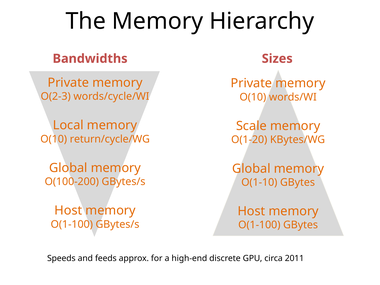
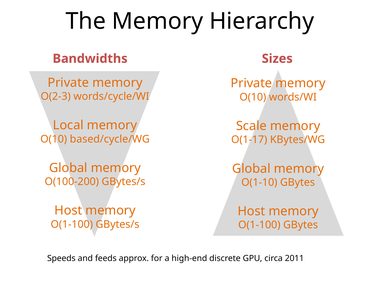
return/cycle/WG: return/cycle/WG -> based/cycle/WG
O(1-20: O(1-20 -> O(1-17
